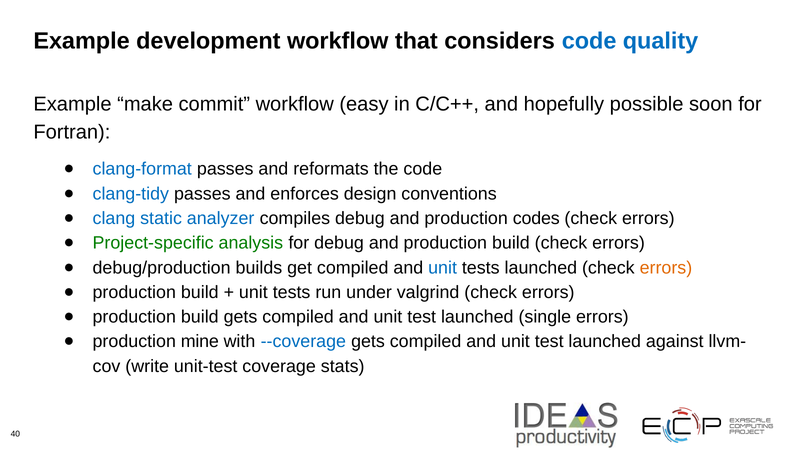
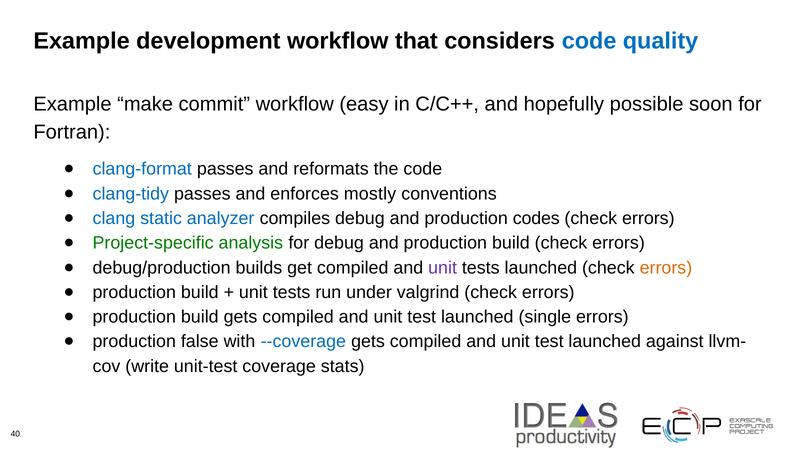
design: design -> mostly
unit at (443, 268) colour: blue -> purple
mine: mine -> false
